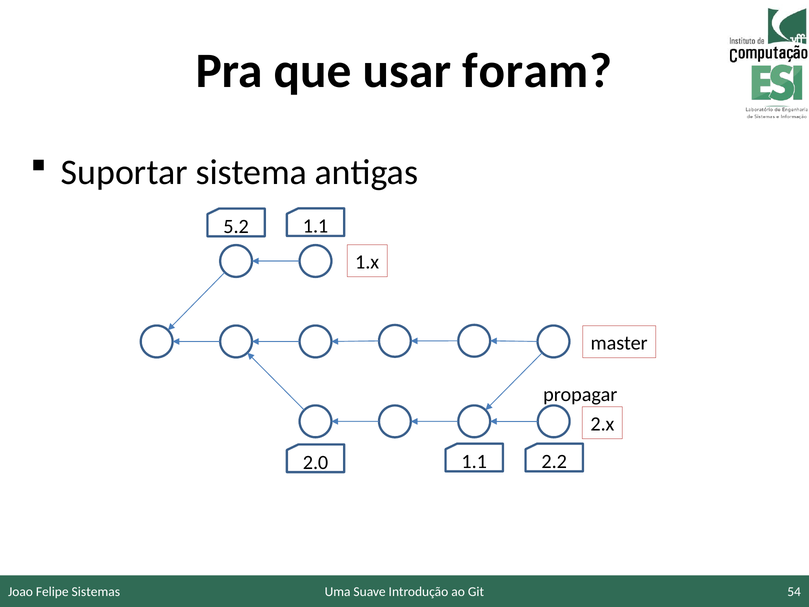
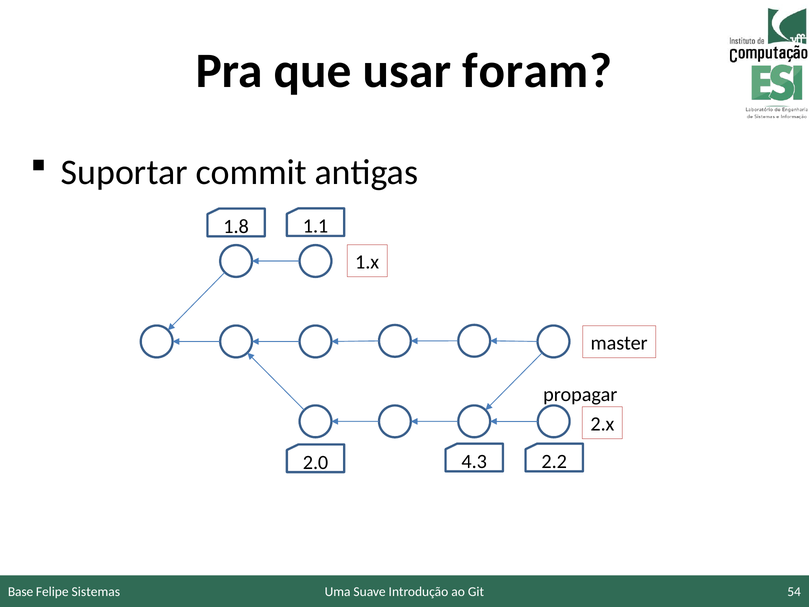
sistema: sistema -> commit
5.2: 5.2 -> 1.8
2.0 1.1: 1.1 -> 4.3
Joao: Joao -> Base
